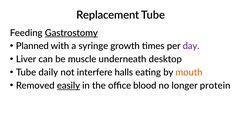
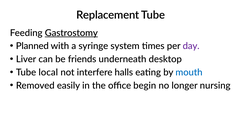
growth: growth -> system
muscle: muscle -> friends
daily: daily -> local
mouth colour: orange -> blue
easily underline: present -> none
blood: blood -> begin
protein: protein -> nursing
